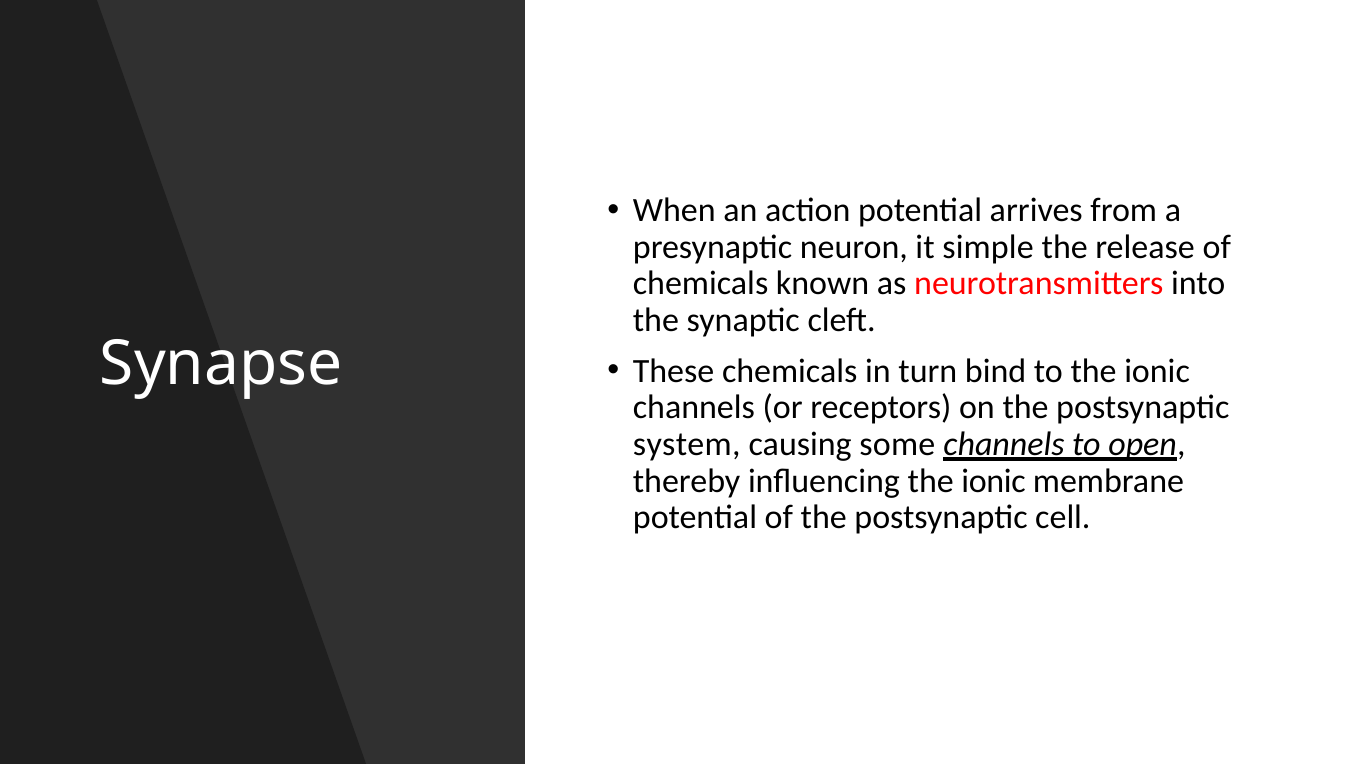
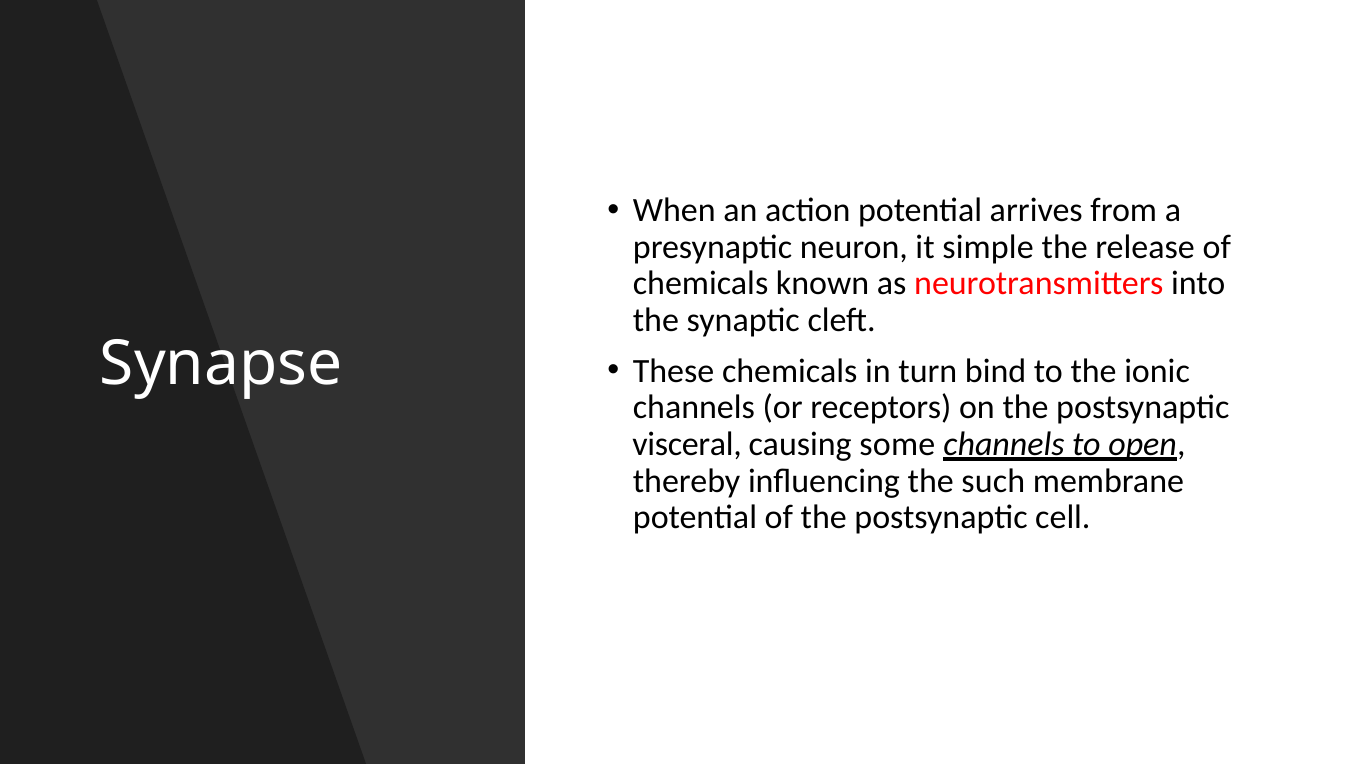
system: system -> visceral
influencing the ionic: ionic -> such
